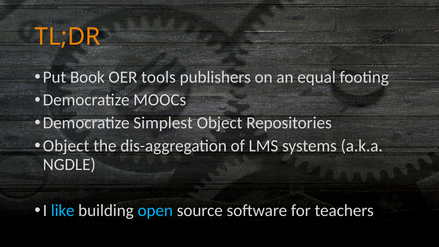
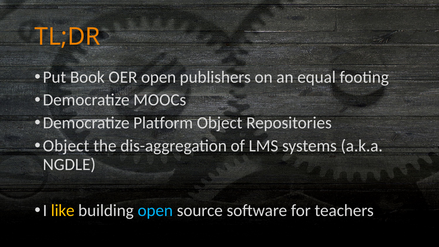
OER tools: tools -> open
Simplest: Simplest -> Platform
like colour: light blue -> yellow
